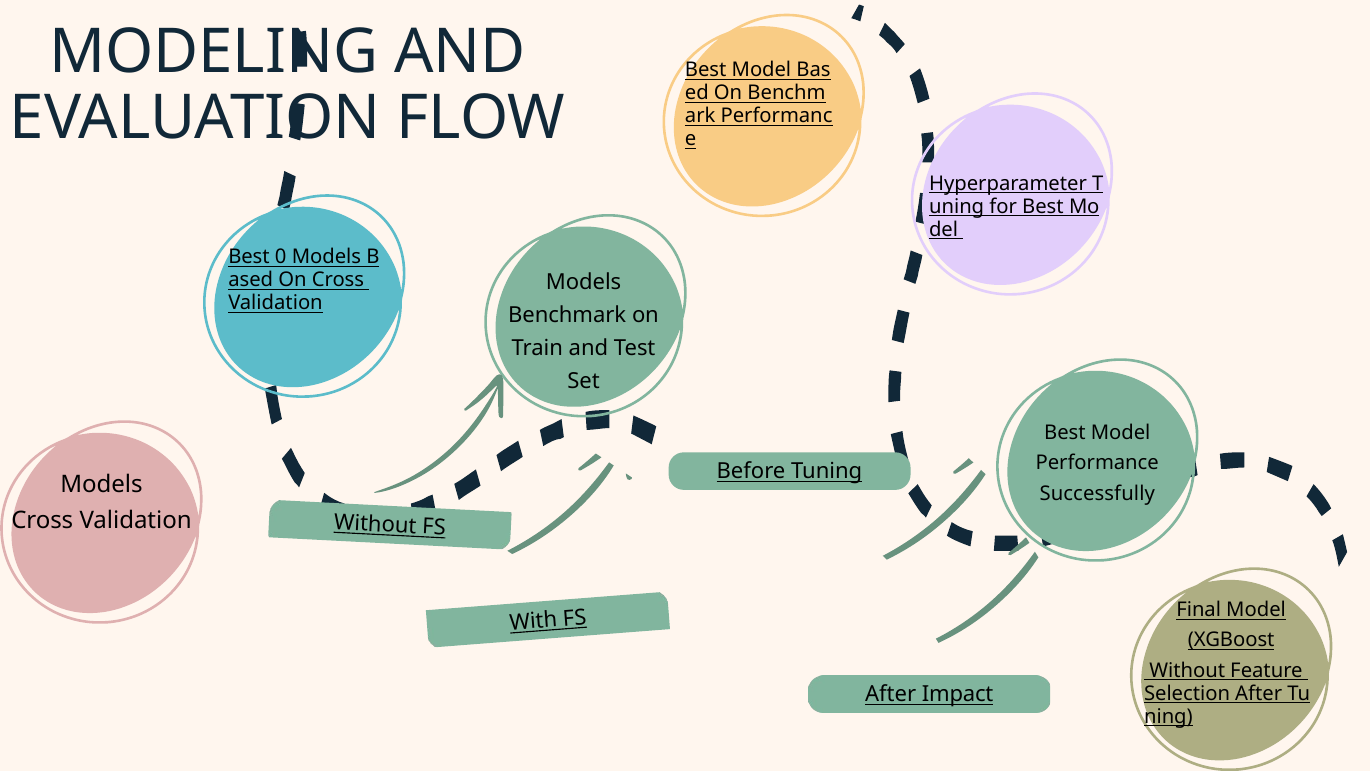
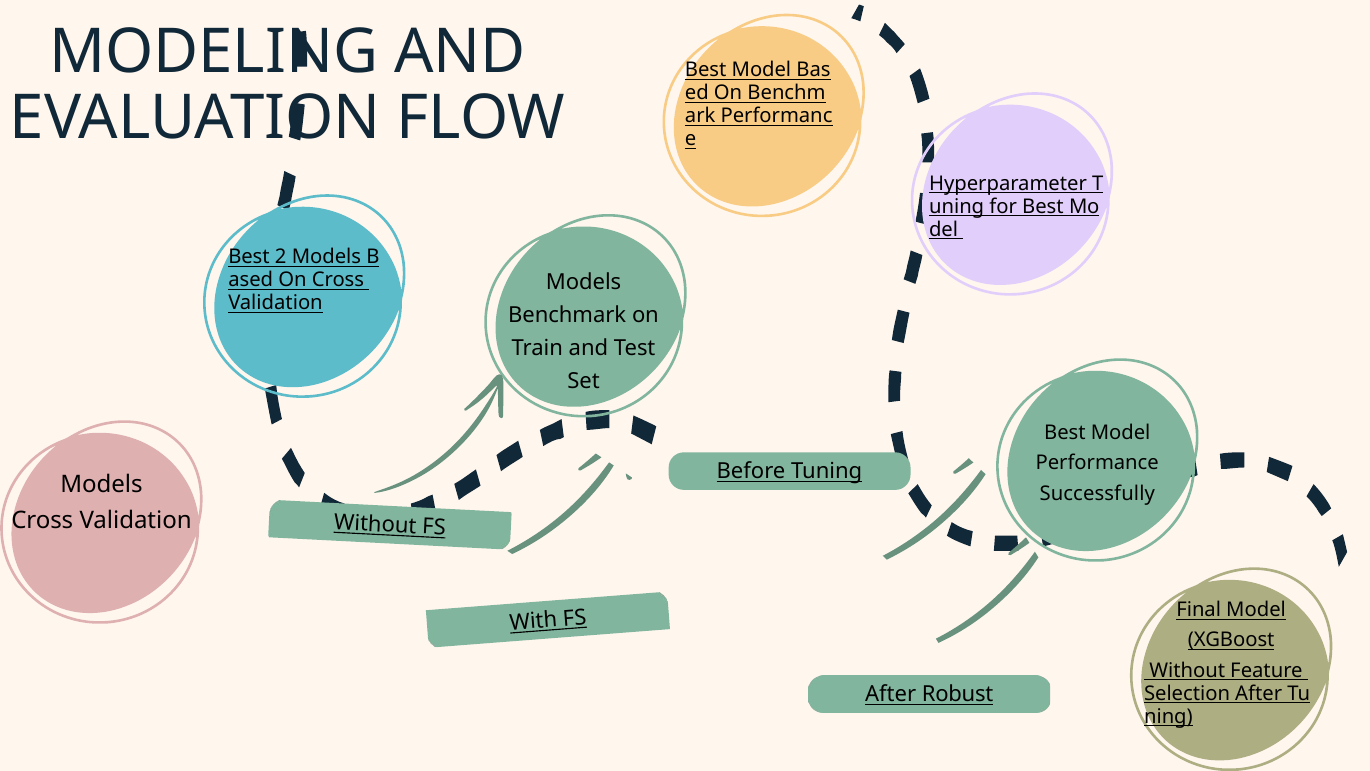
0: 0 -> 2
Impact: Impact -> Robust
